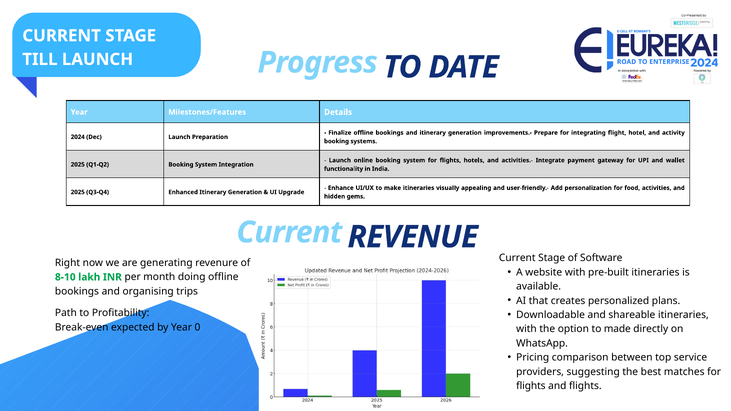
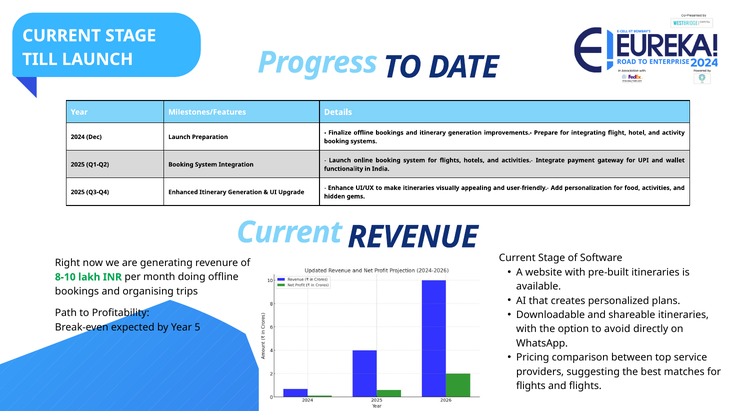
0: 0 -> 5
made: made -> avoid
